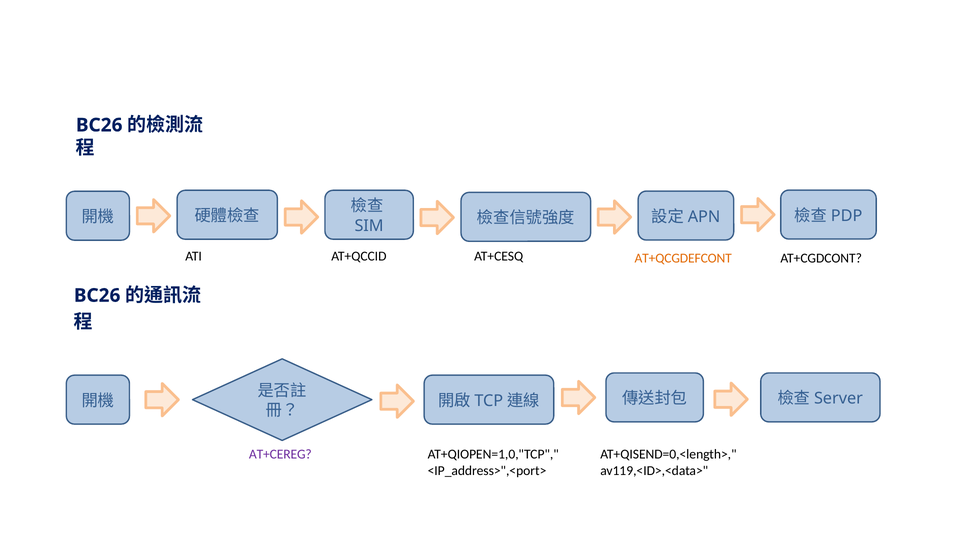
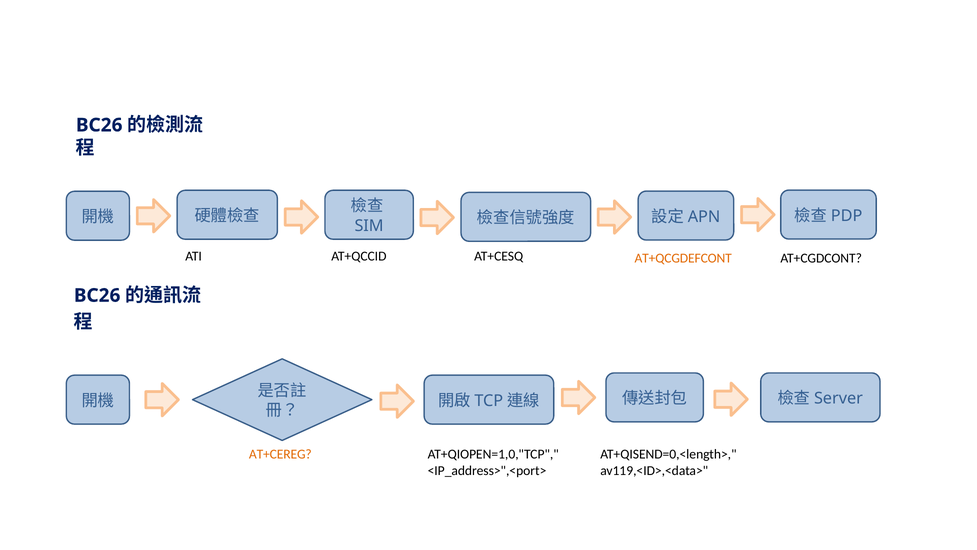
AT+CEREG colour: purple -> orange
